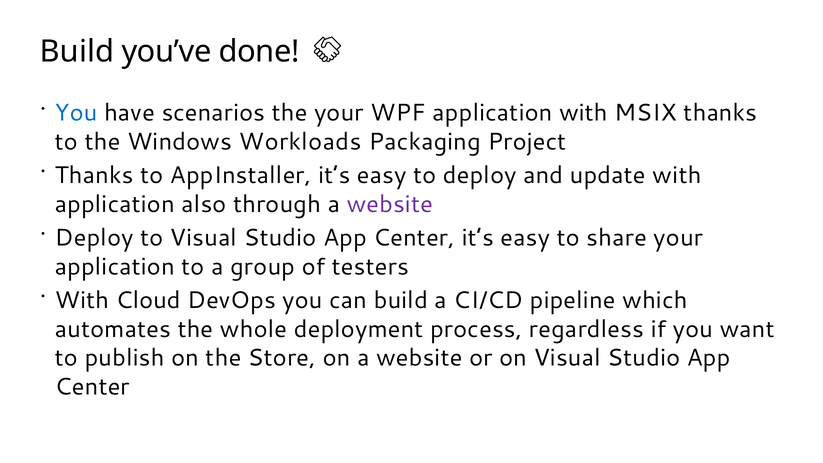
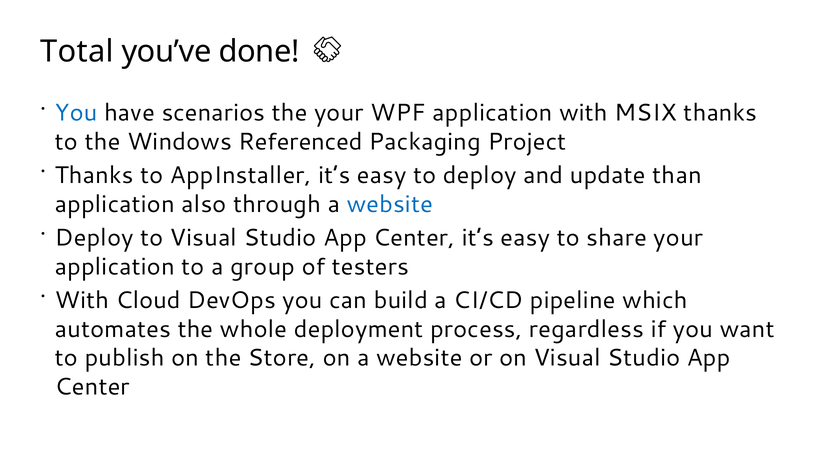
Build at (77, 52): Build -> Total
Workloads: Workloads -> Referenced
update with: with -> than
website at (390, 204) colour: purple -> blue
